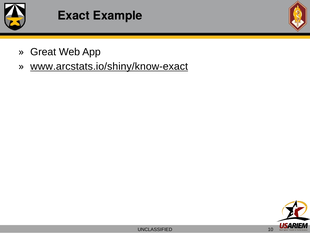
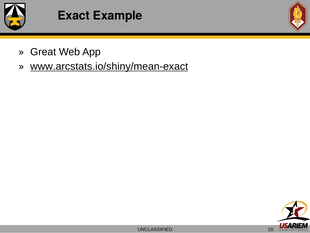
www.arcstats.io/shiny/know-exact: www.arcstats.io/shiny/know-exact -> www.arcstats.io/shiny/mean-exact
